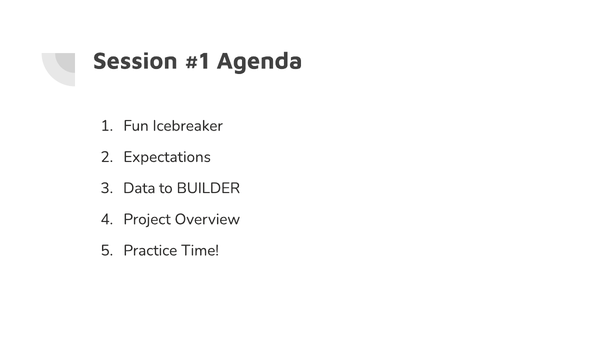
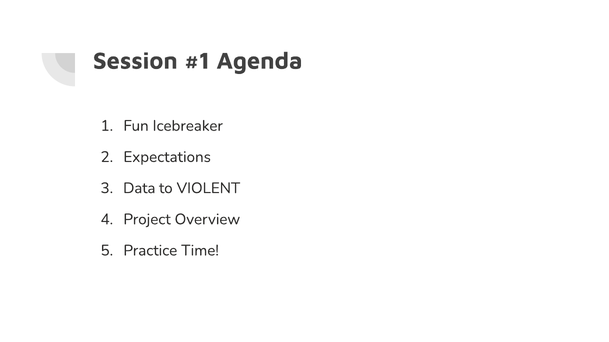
BUILDER: BUILDER -> VIOLENT
